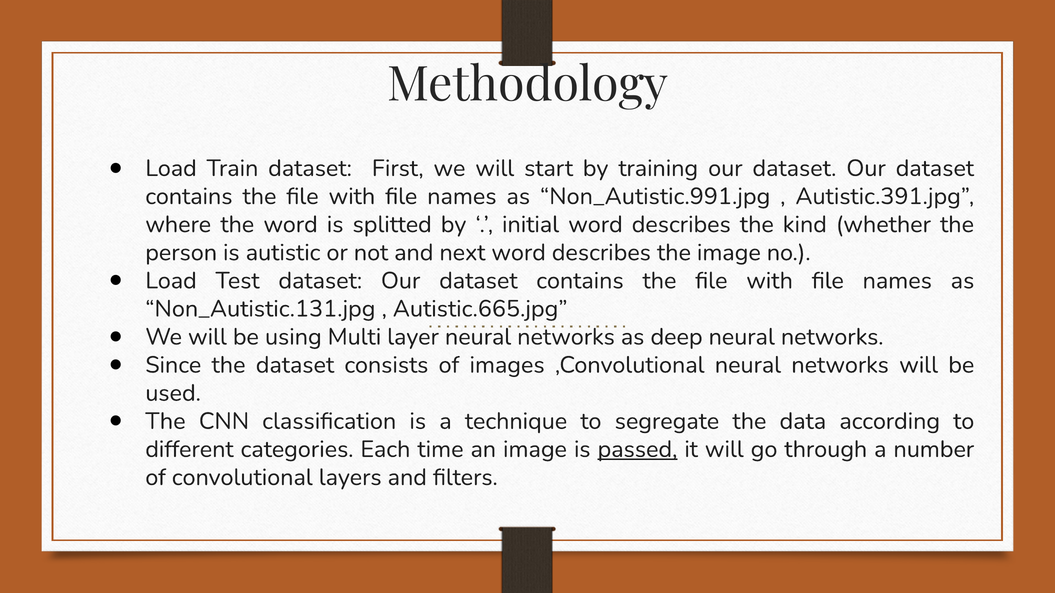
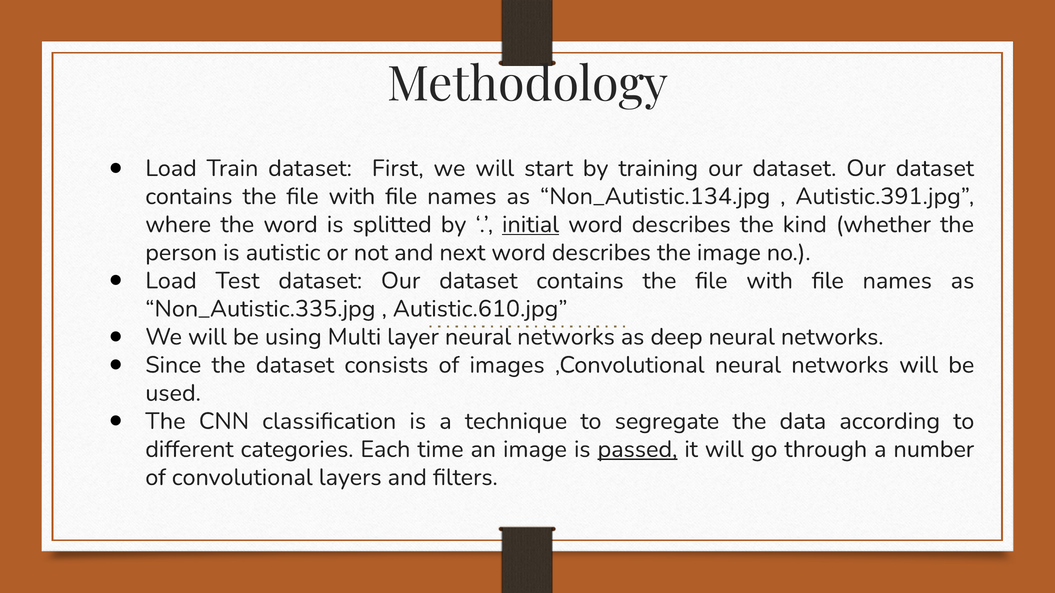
Non_Autistic.991.jpg: Non_Autistic.991.jpg -> Non_Autistic.134.jpg
initial underline: none -> present
Non_Autistic.131.jpg: Non_Autistic.131.jpg -> Non_Autistic.335.jpg
Autistic.665.jpg: Autistic.665.jpg -> Autistic.610.jpg
